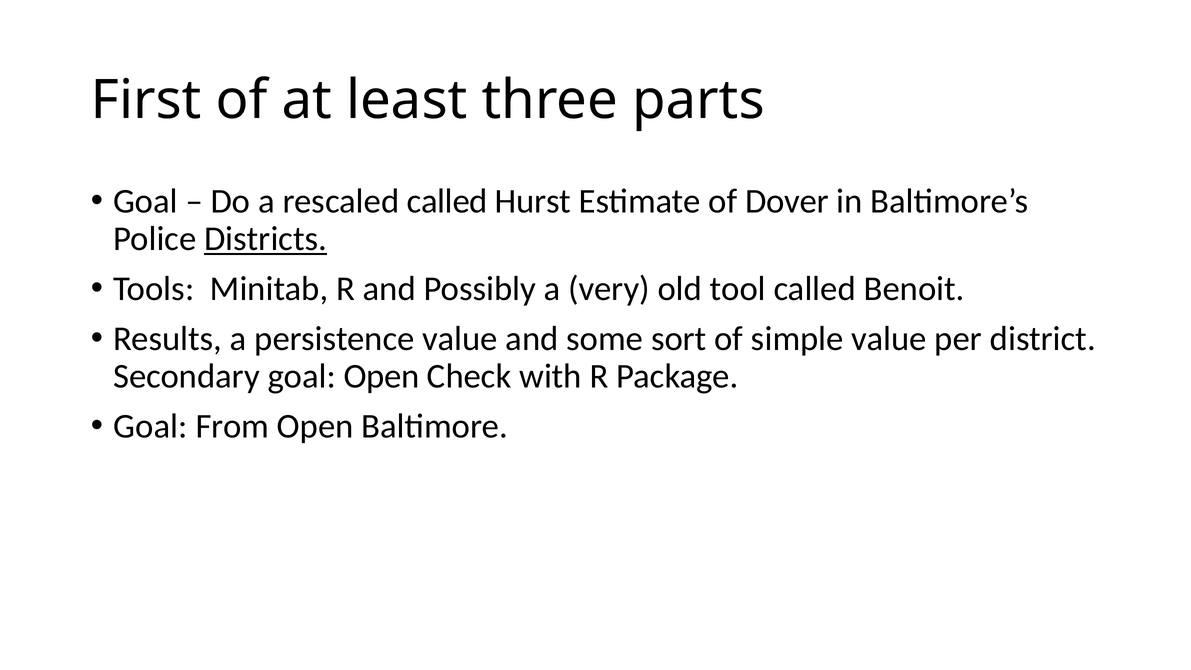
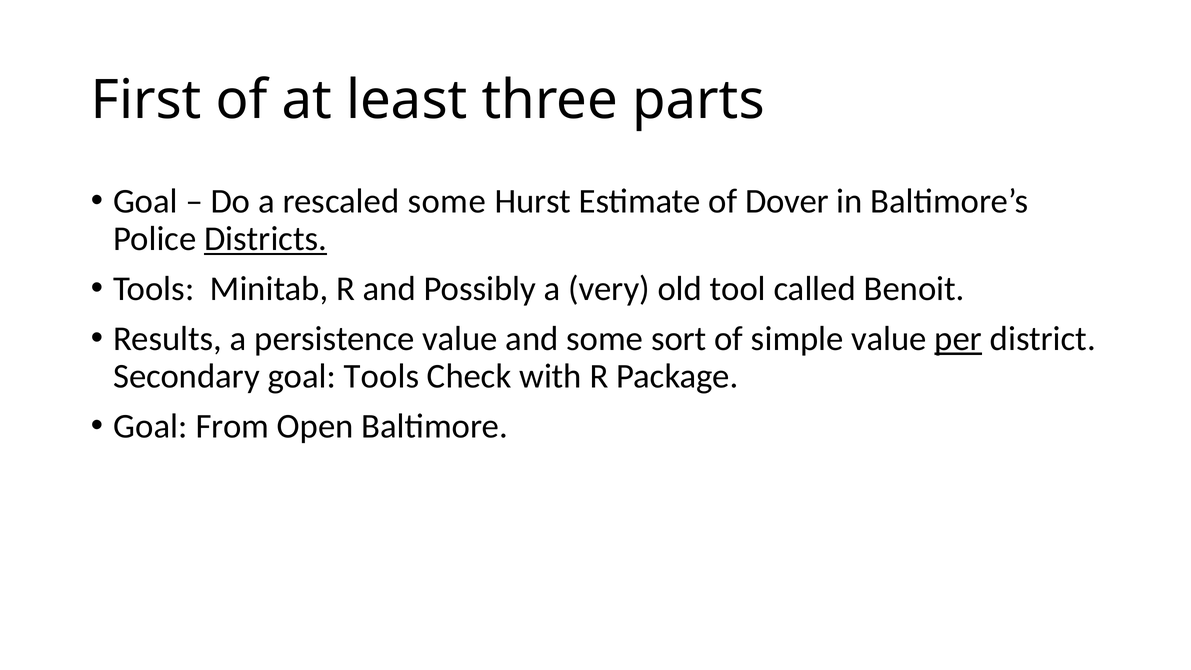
rescaled called: called -> some
per underline: none -> present
goal Open: Open -> Tools
